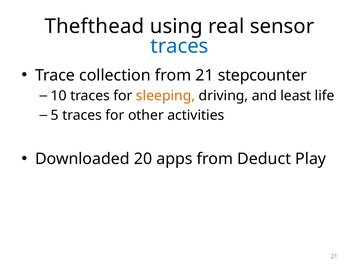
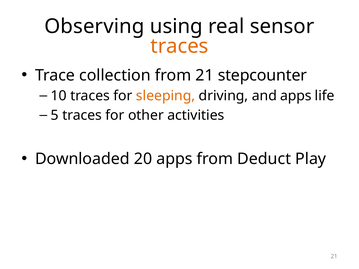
Thefthead: Thefthead -> Observing
traces at (180, 46) colour: blue -> orange
and least: least -> apps
